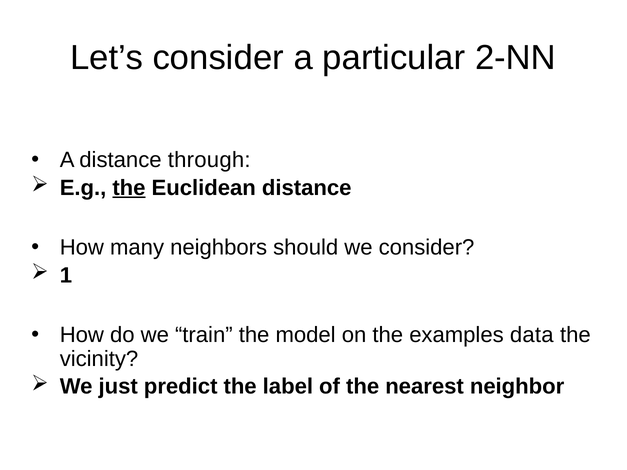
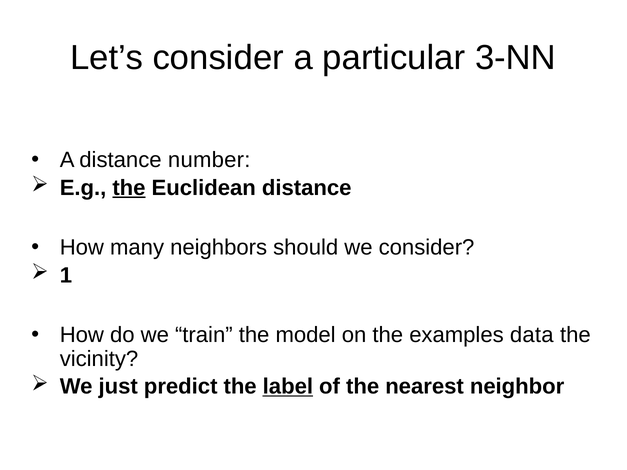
2-NN: 2-NN -> 3-NN
through: through -> number
label underline: none -> present
